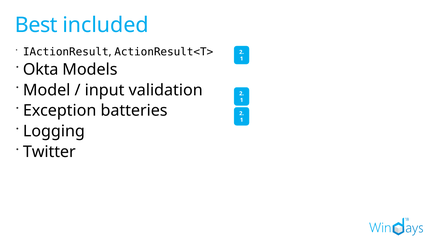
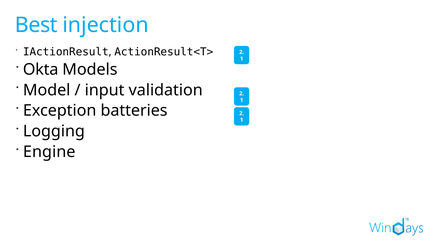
included: included -> injection
Twitter: Twitter -> Engine
